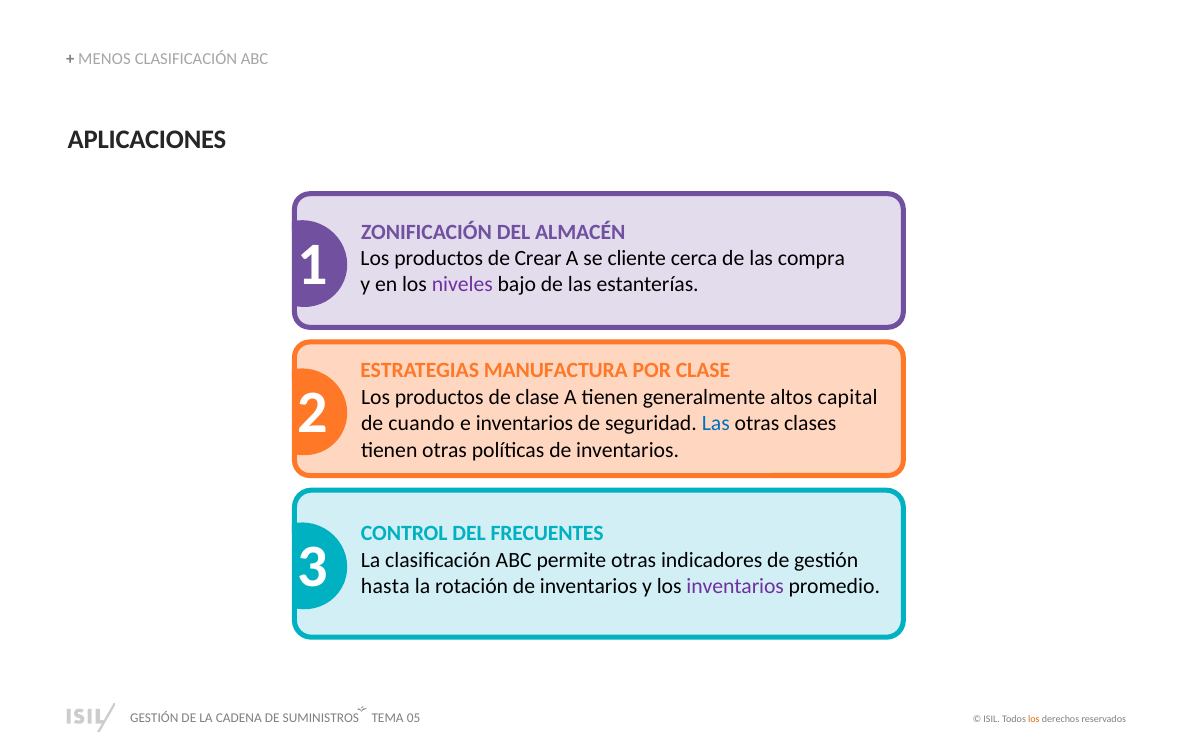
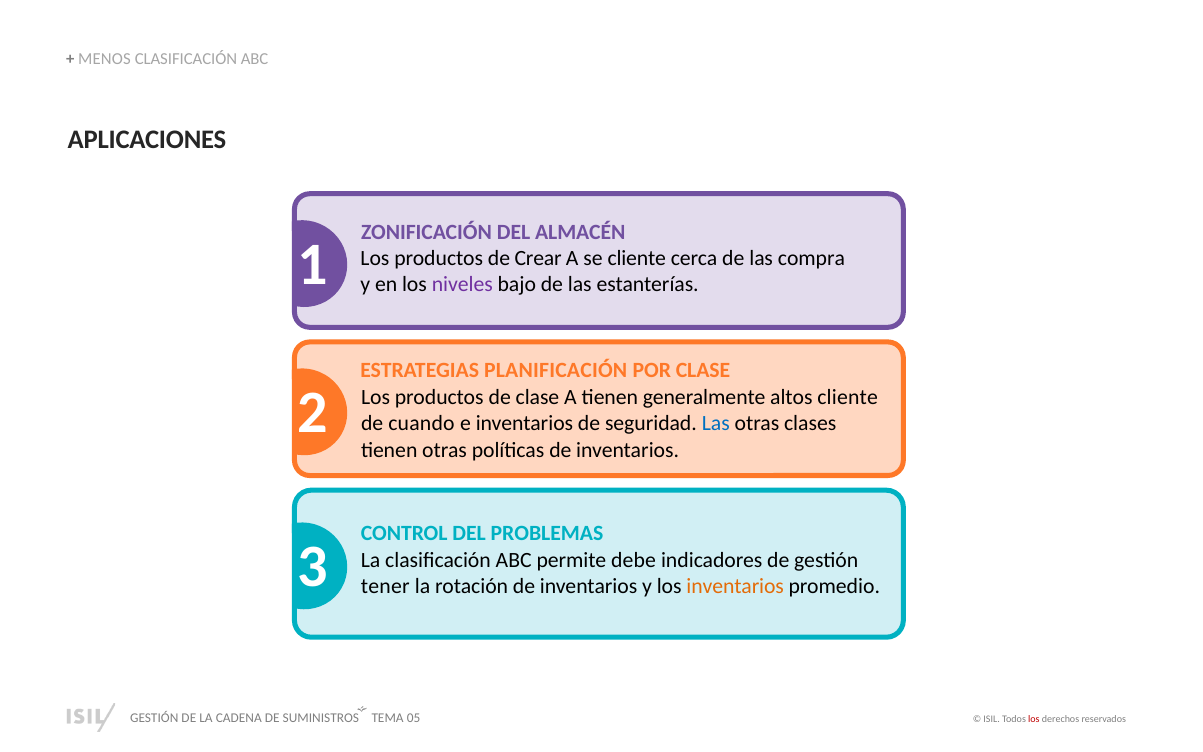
MANUFACTURA: MANUFACTURA -> PLANIFICACIÓN
altos capital: capital -> cliente
FRECUENTES: FRECUENTES -> PROBLEMAS
permite otras: otras -> debe
hasta: hasta -> tener
inventarios at (735, 586) colour: purple -> orange
los at (1034, 719) colour: orange -> red
